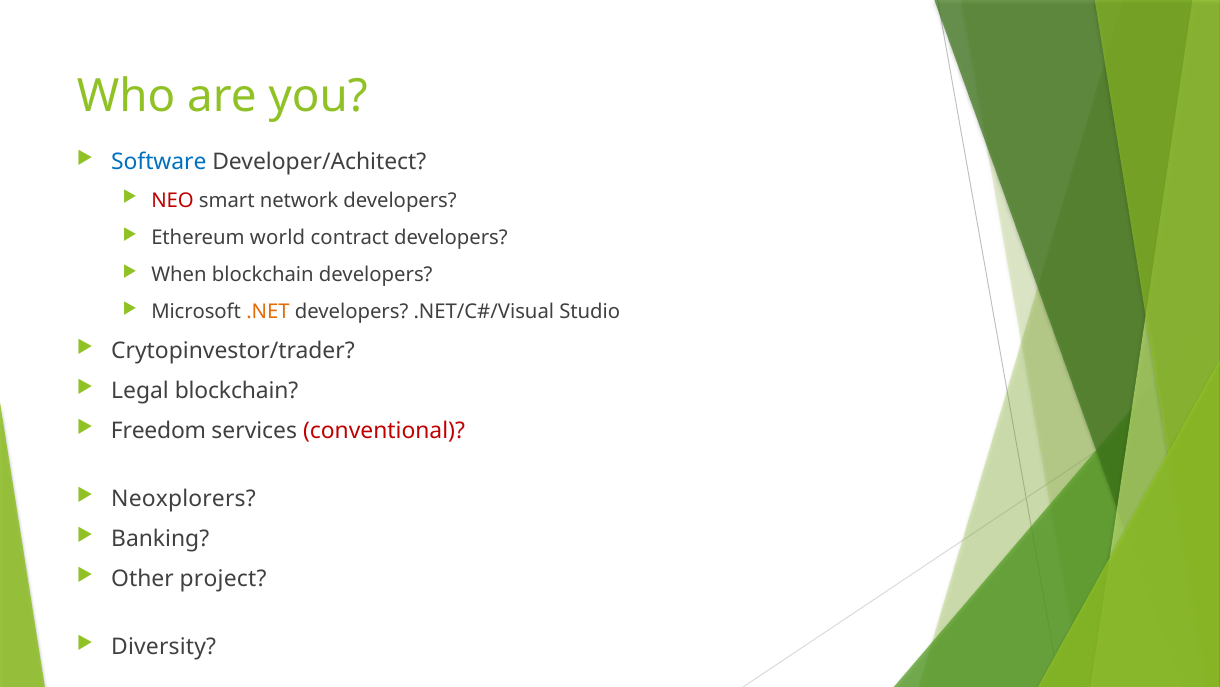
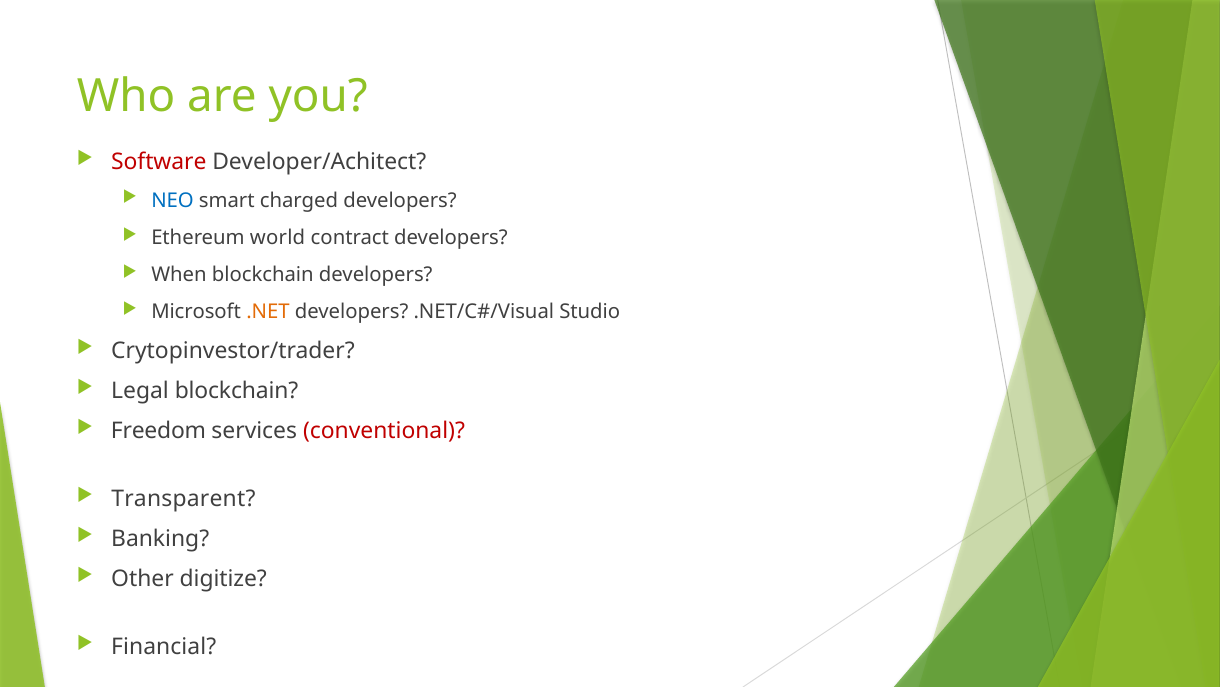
Software colour: blue -> red
NEO colour: red -> blue
network: network -> charged
Neoxplorers: Neoxplorers -> Transparent
project: project -> digitize
Diversity: Diversity -> Financial
